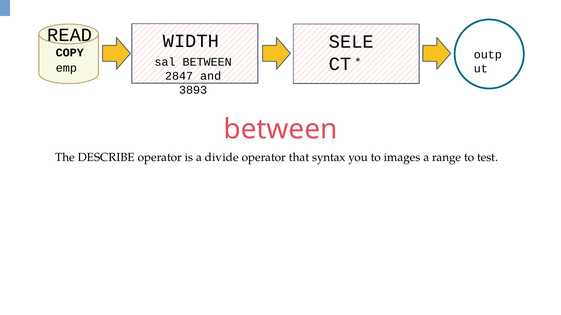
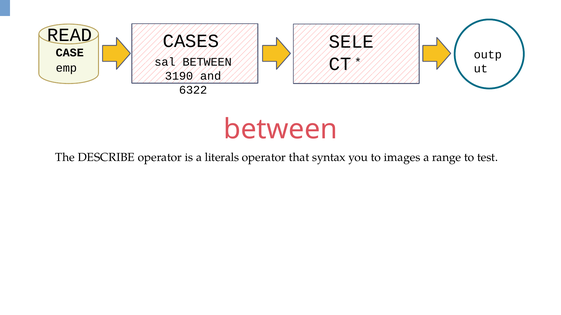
WIDTH: WIDTH -> CASES
COPY: COPY -> CASE
2847: 2847 -> 3190
3893: 3893 -> 6322
divide: divide -> literals
